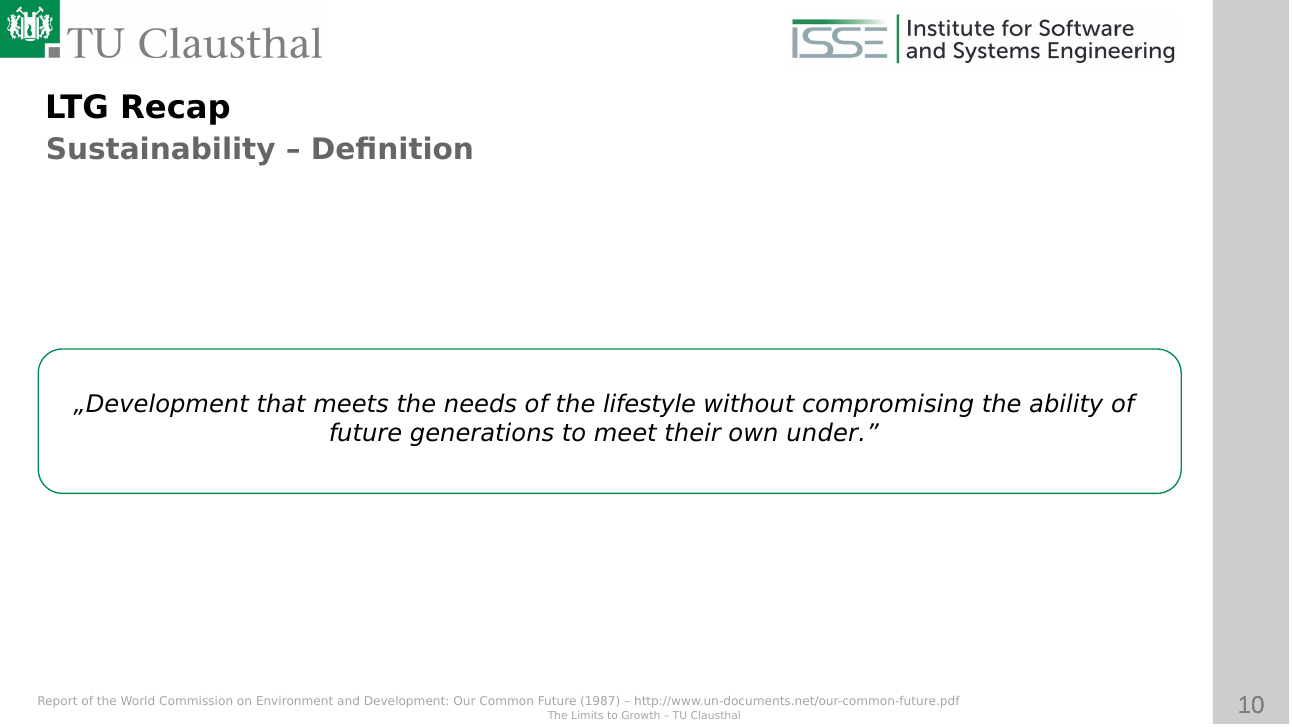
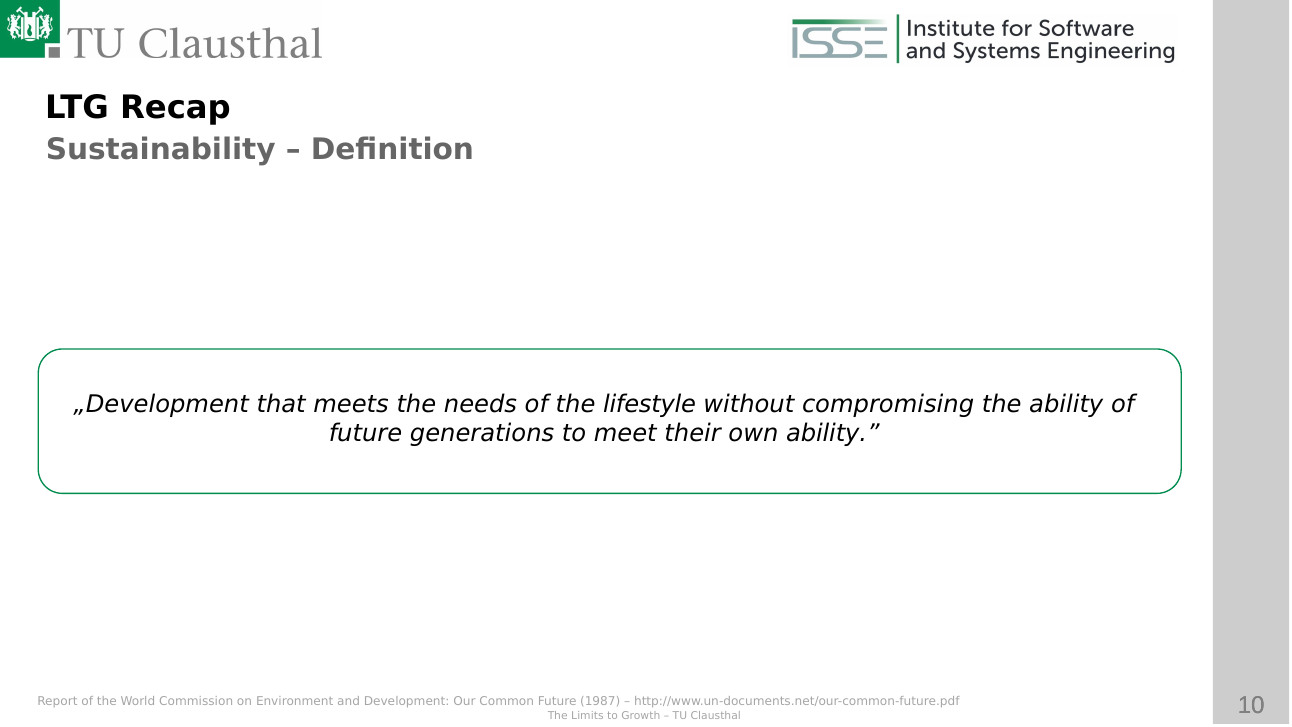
own under: under -> ability
